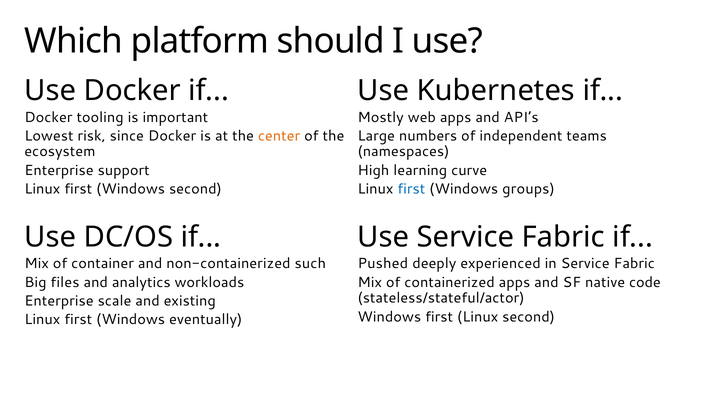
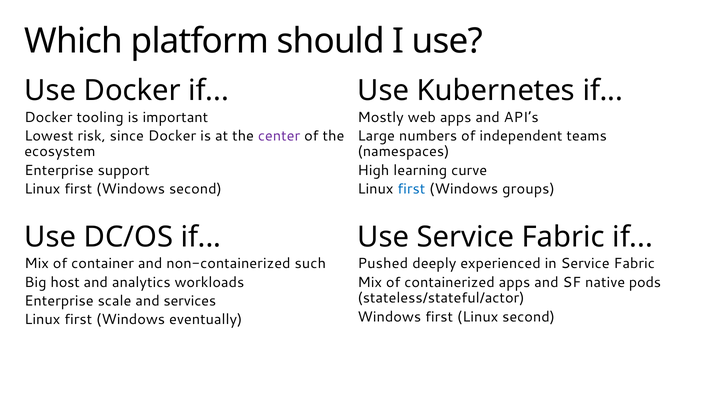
center colour: orange -> purple
files: files -> host
code: code -> pods
existing: existing -> services
